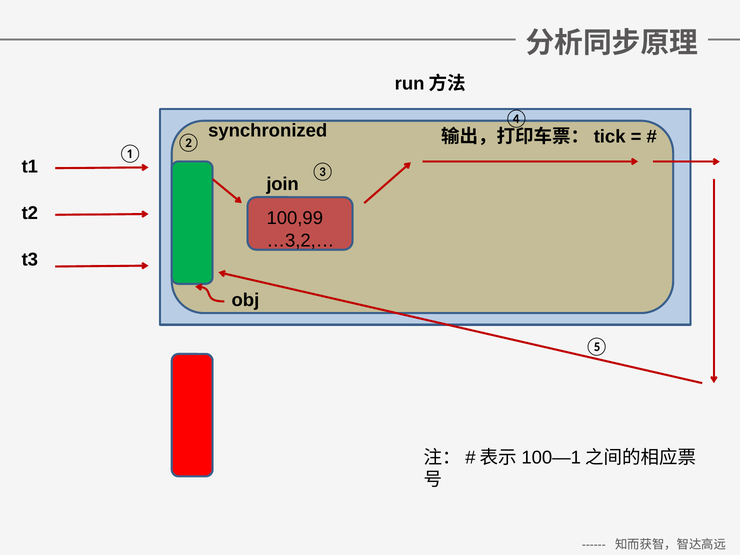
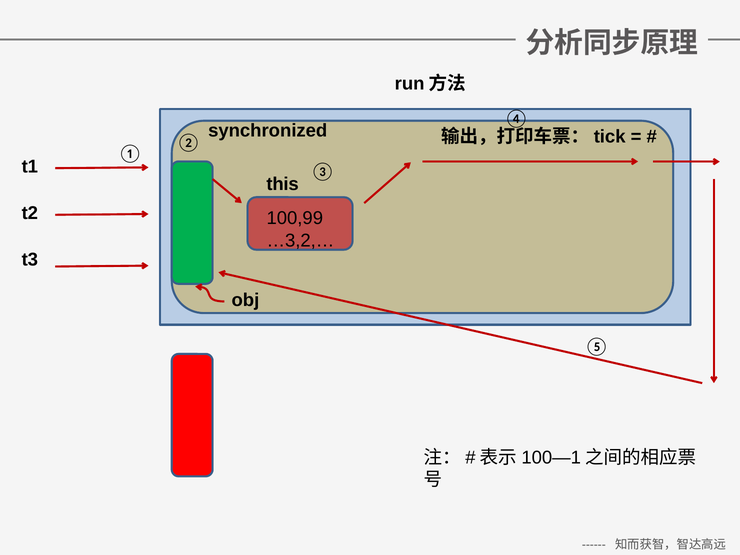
join: join -> this
